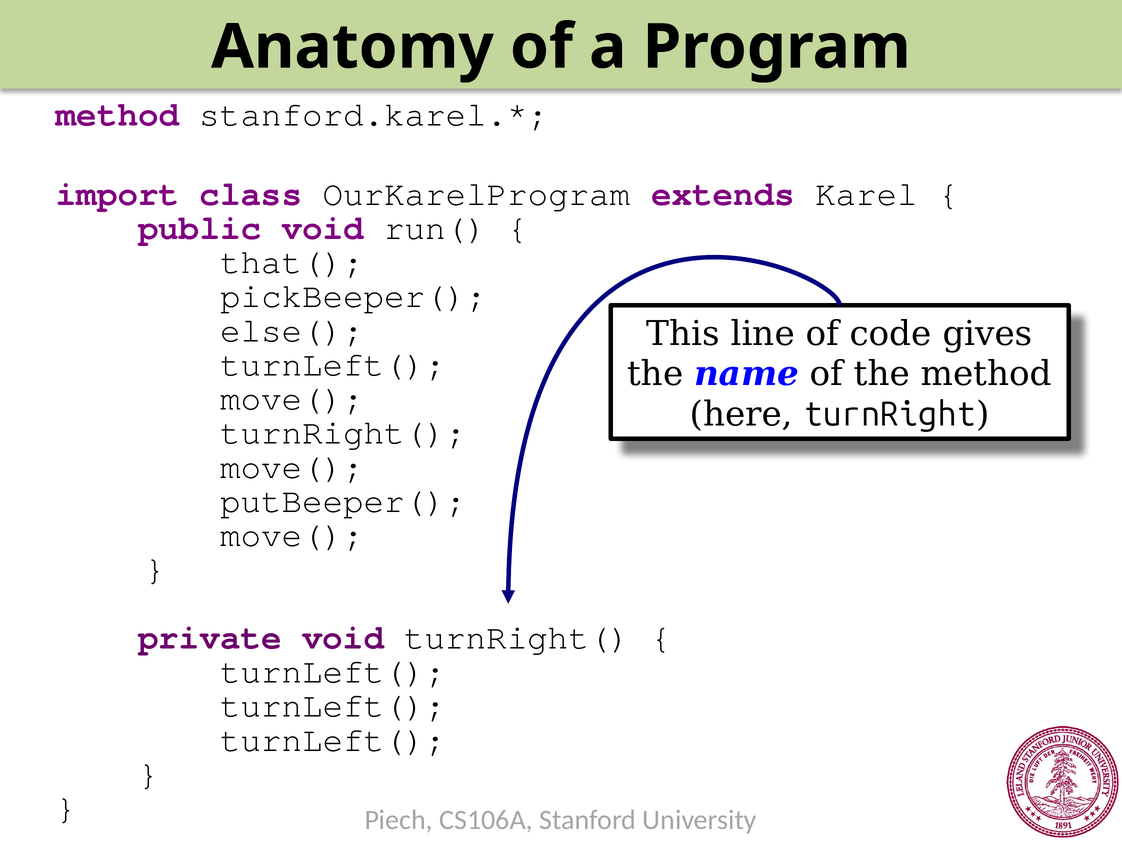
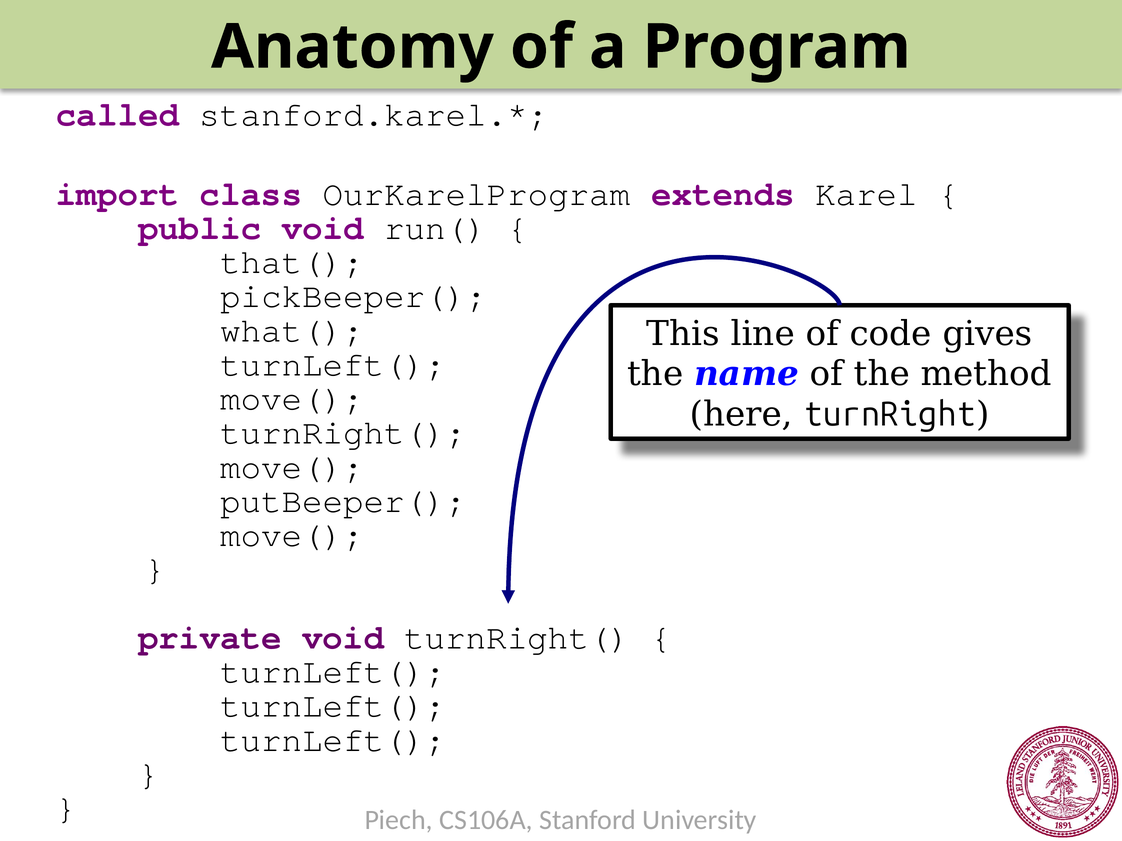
method at (118, 115): method -> called
else(: else( -> what(
